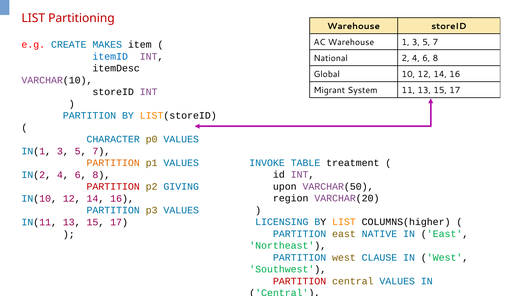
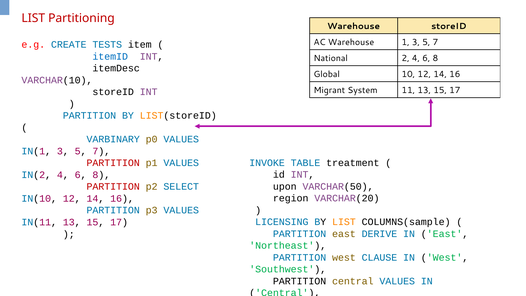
MAKES: MAKES -> TESTS
CHARACTER: CHARACTER -> VARBINARY
PARTITION at (113, 163) colour: orange -> red
GIVING: GIVING -> SELECT
COLUMNS(higher: COLUMNS(higher -> COLUMNS(sample
NATIVE: NATIVE -> DERIVE
PARTITION at (300, 281) colour: red -> black
